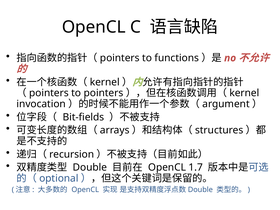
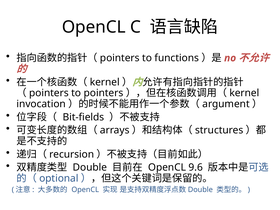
1.7: 1.7 -> 9.6
